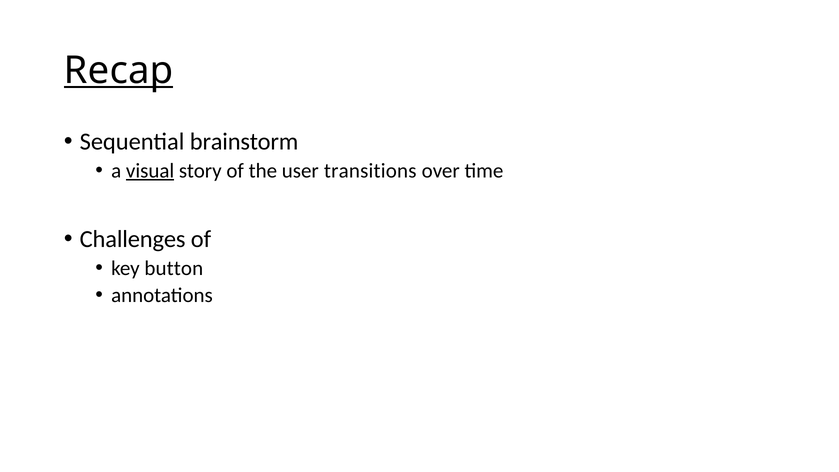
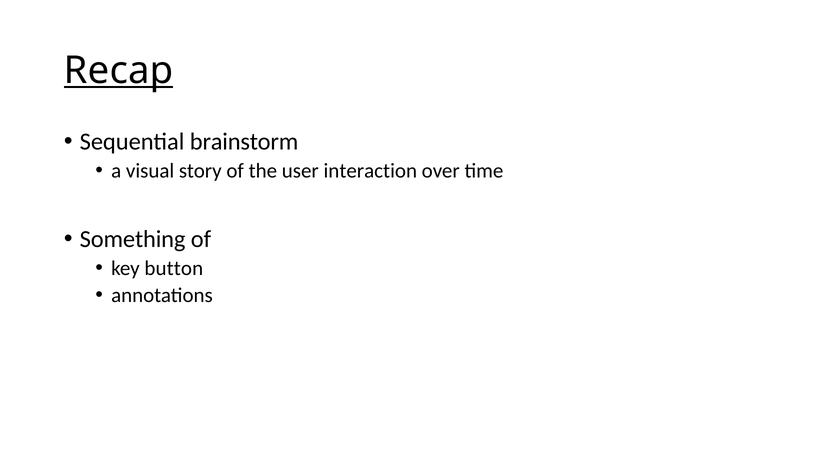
visual underline: present -> none
transitions: transitions -> interaction
Challenges: Challenges -> Something
